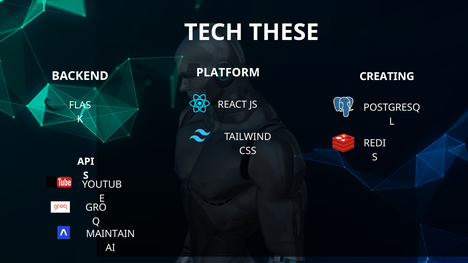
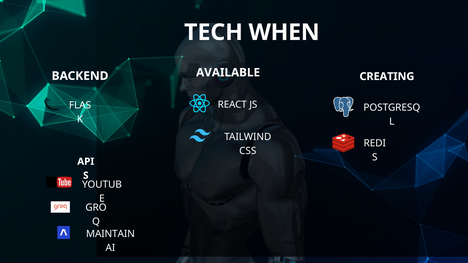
THESE: THESE -> WHEN
PLATFORM: PLATFORM -> AVAILABLE
